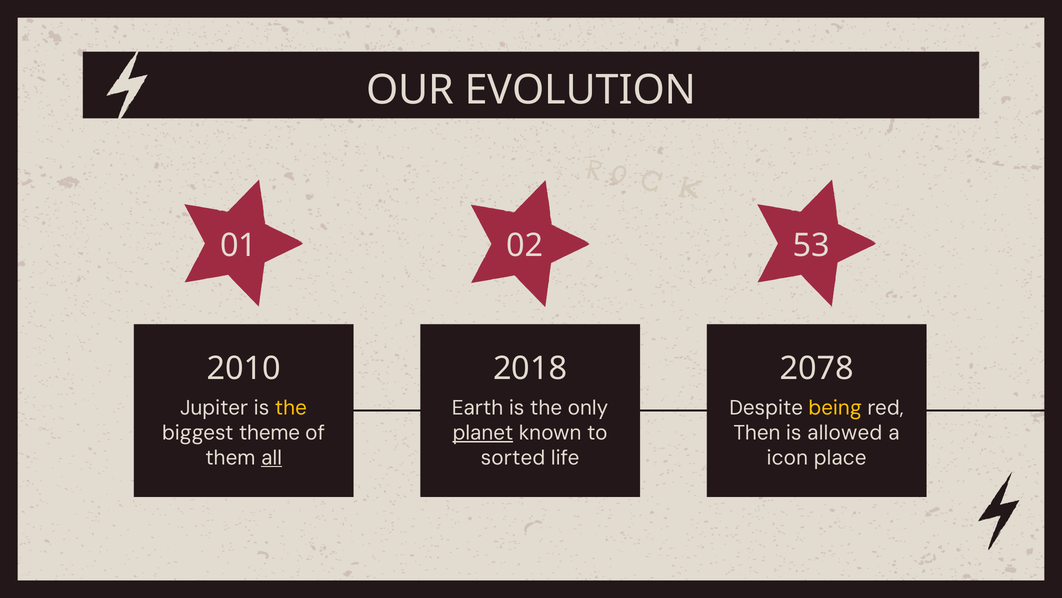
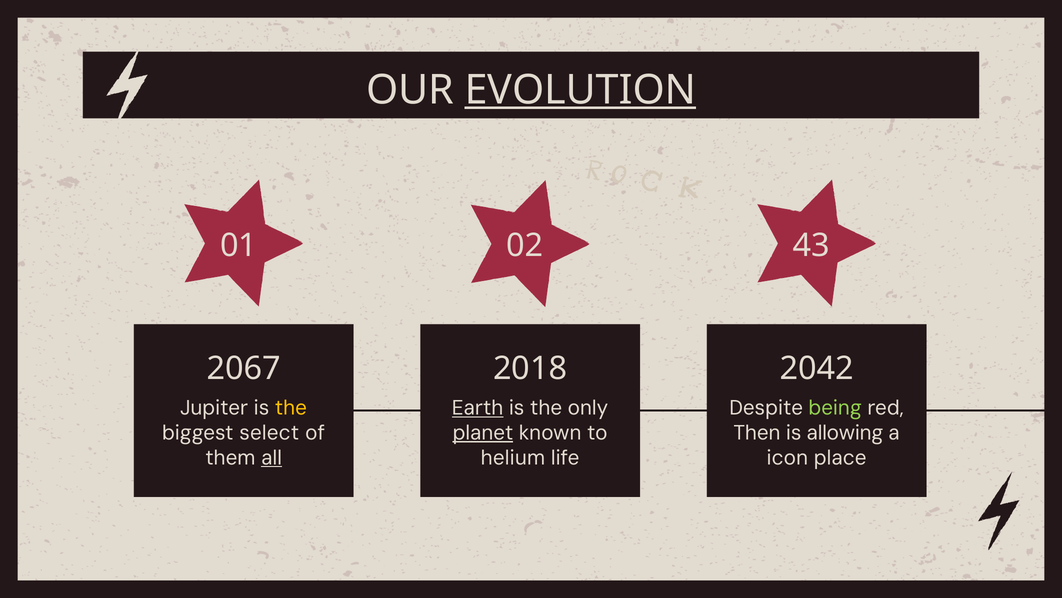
EVOLUTION underline: none -> present
53: 53 -> 43
2010: 2010 -> 2067
2078: 2078 -> 2042
Earth underline: none -> present
being colour: yellow -> light green
theme: theme -> select
allowed: allowed -> allowing
sorted: sorted -> helium
